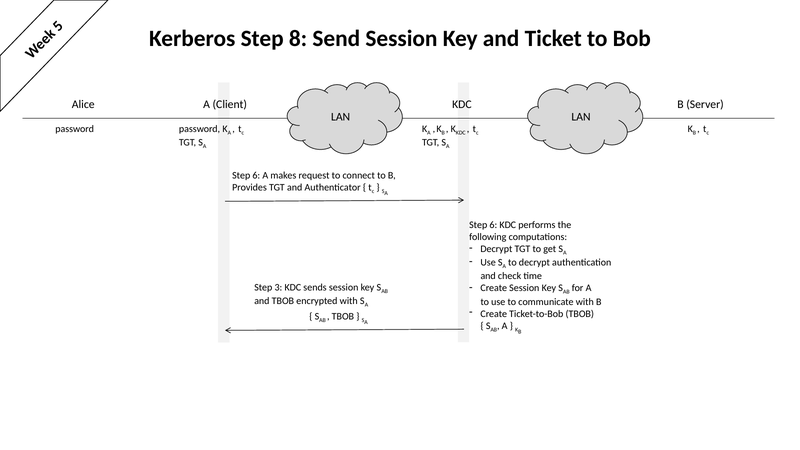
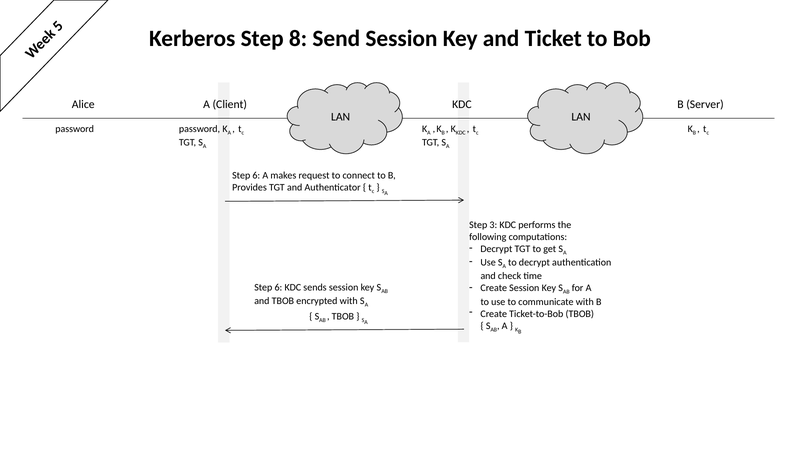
6 at (493, 225): 6 -> 3
3 at (278, 287): 3 -> 6
